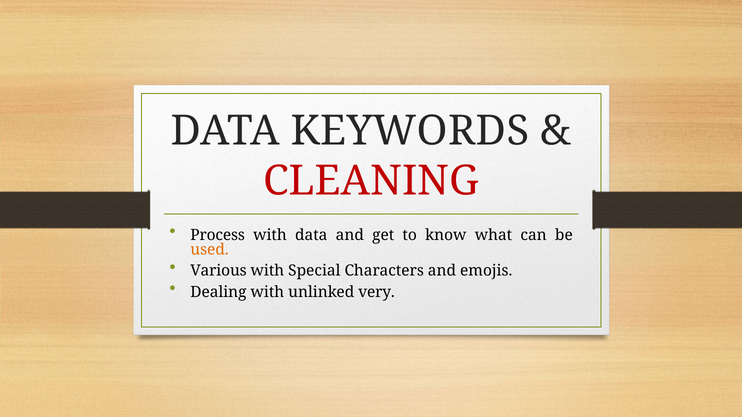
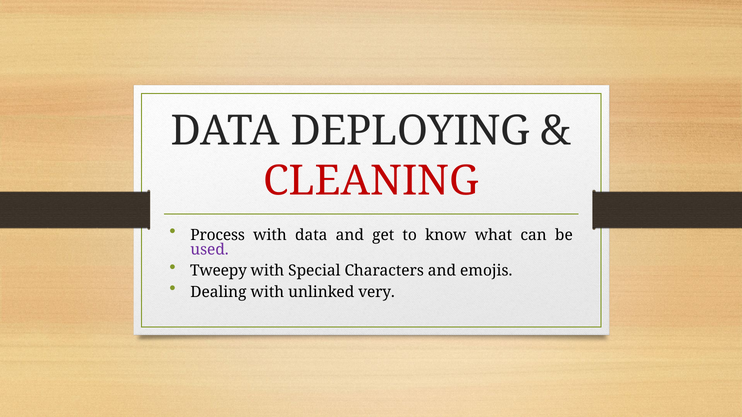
KEYWORDS: KEYWORDS -> DEPLOYING
used colour: orange -> purple
Various: Various -> Tweepy
